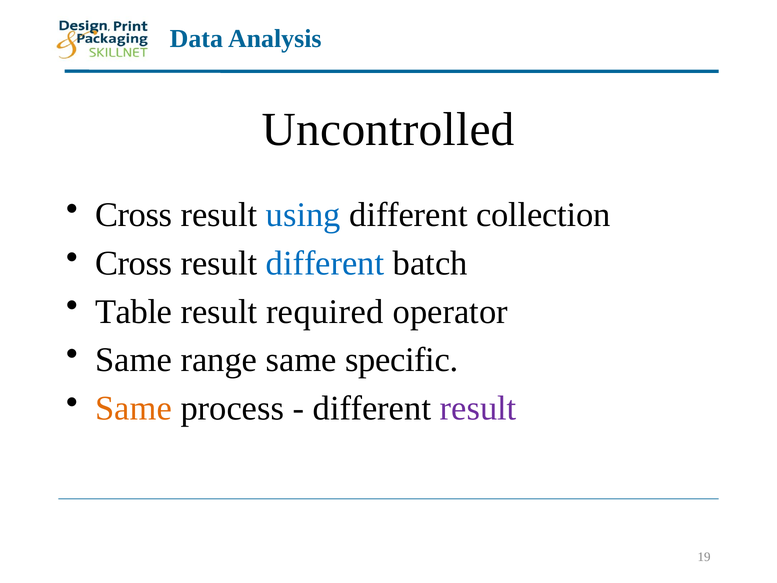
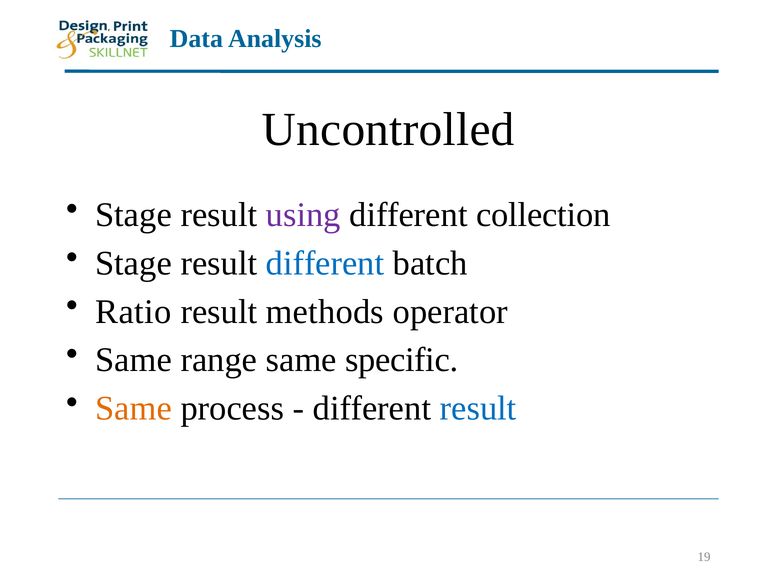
Cross at (134, 215): Cross -> Stage
using colour: blue -> purple
Cross at (134, 263): Cross -> Stage
Table: Table -> Ratio
required: required -> methods
result at (478, 408) colour: purple -> blue
